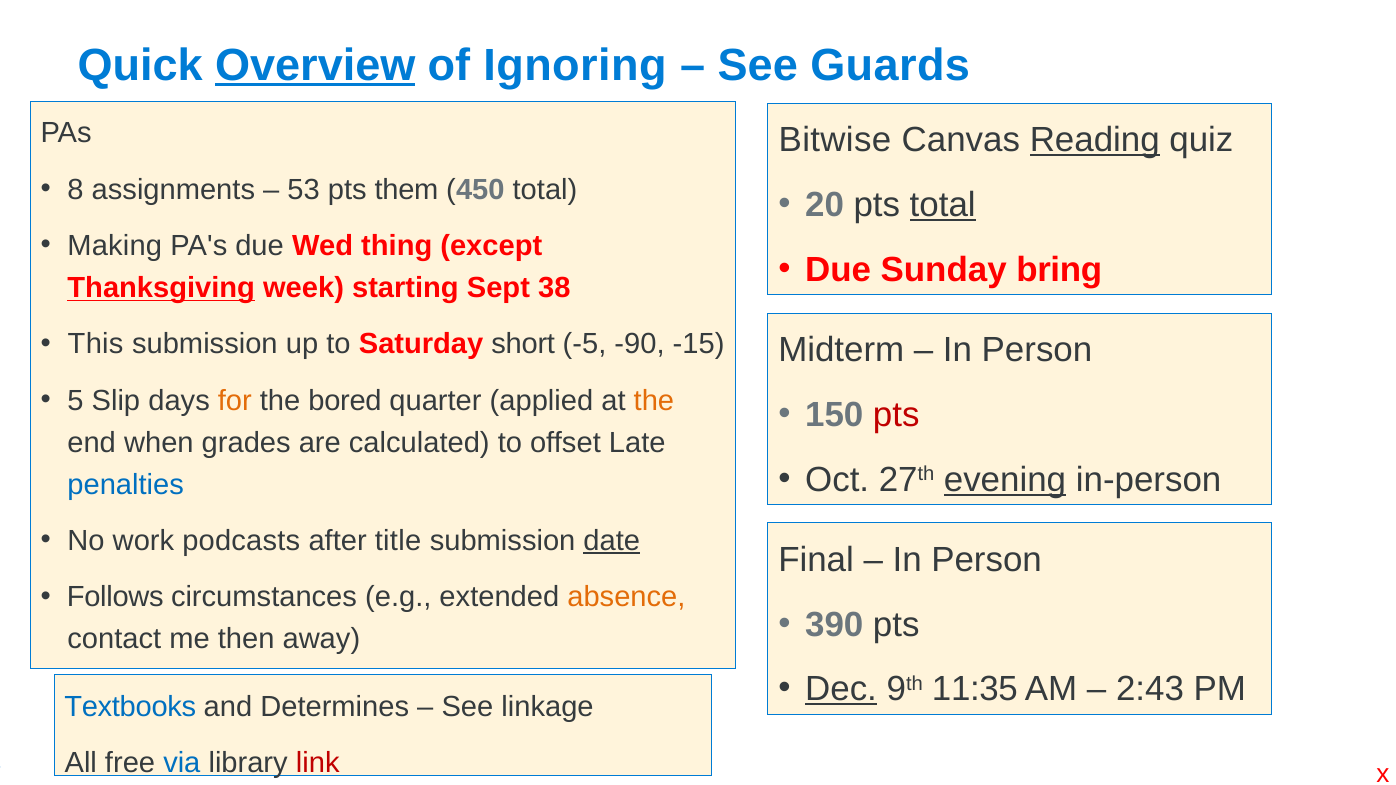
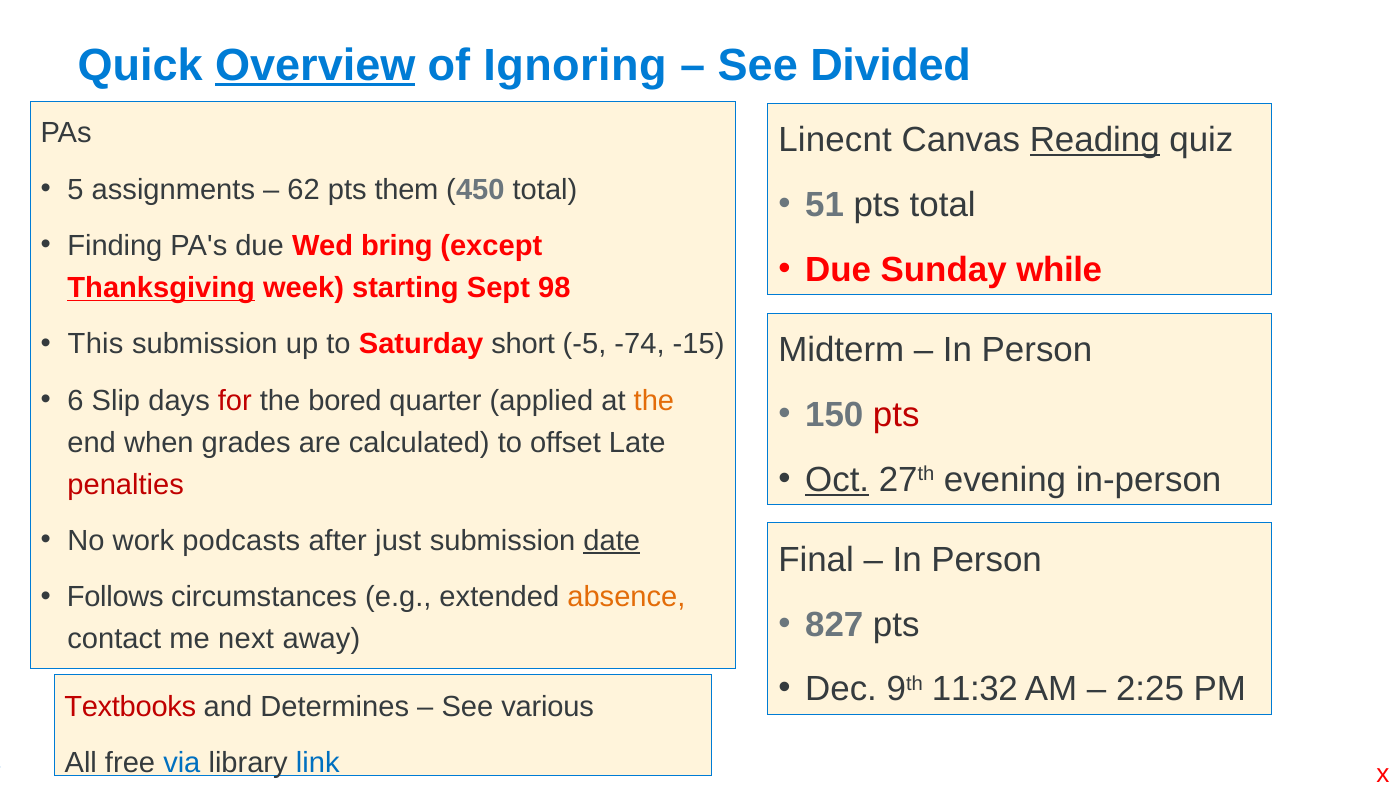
Guards: Guards -> Divided
Bitwise: Bitwise -> Linecnt
8: 8 -> 5
53: 53 -> 62
20: 20 -> 51
total at (943, 205) underline: present -> none
Making: Making -> Finding
thing: thing -> bring
bring: bring -> while
38: 38 -> 98
-90: -90 -> -74
5: 5 -> 6
for colour: orange -> red
Oct underline: none -> present
evening underline: present -> none
penalties colour: blue -> red
title: title -> just
390: 390 -> 827
then: then -> next
Dec underline: present -> none
11:35: 11:35 -> 11:32
2:43: 2:43 -> 2:25
Textbooks colour: blue -> red
linkage: linkage -> various
link colour: red -> blue
